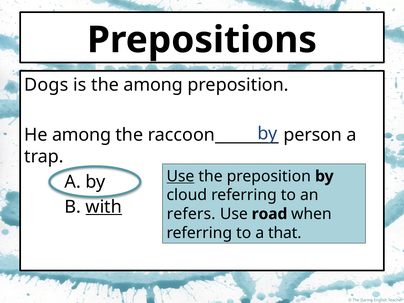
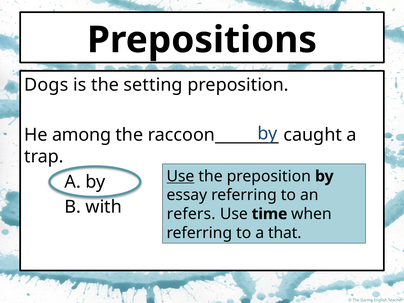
the among: among -> setting
person: person -> caught
cloud: cloud -> essay
with underline: present -> none
road: road -> time
